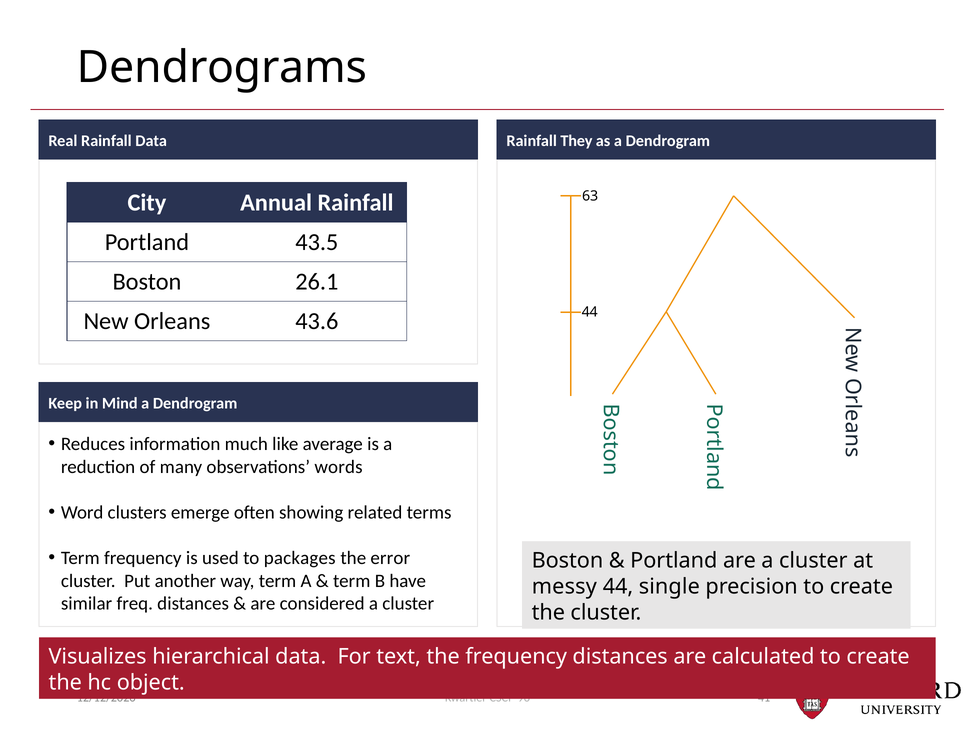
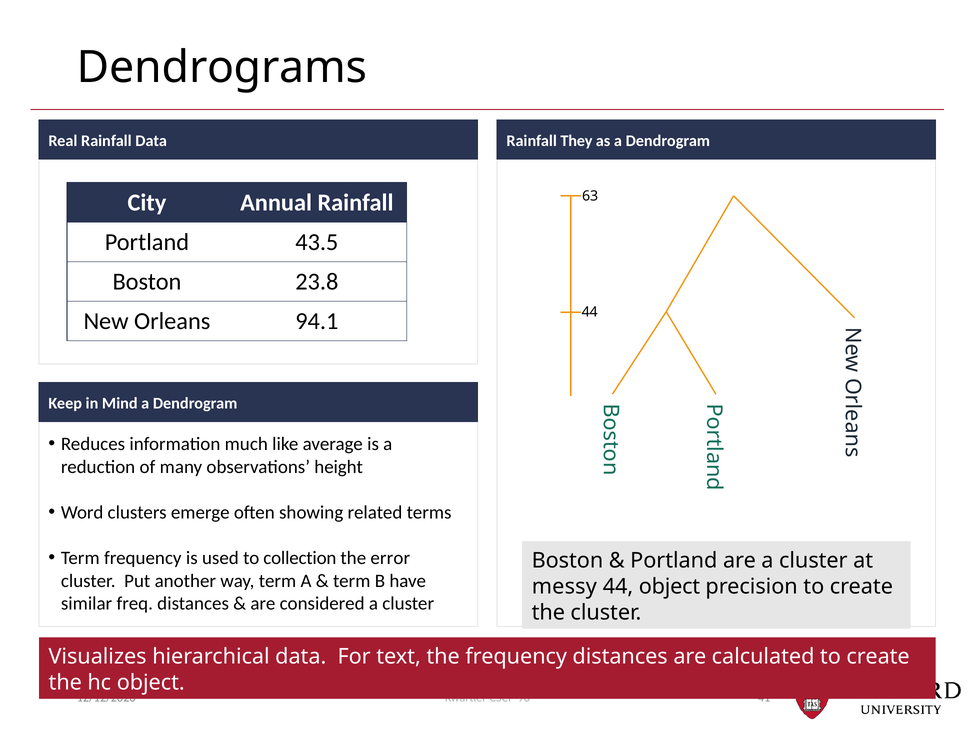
26.1: 26.1 -> 23.8
43.6: 43.6 -> 94.1
words: words -> height
packages: packages -> collection
44 single: single -> object
